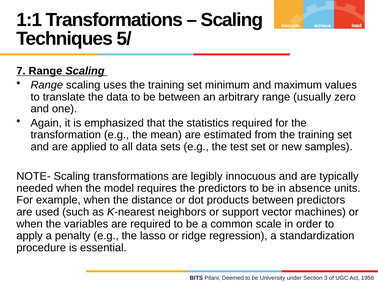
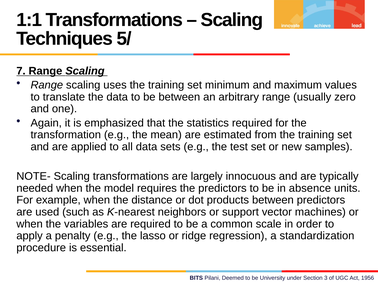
legibly: legibly -> largely
